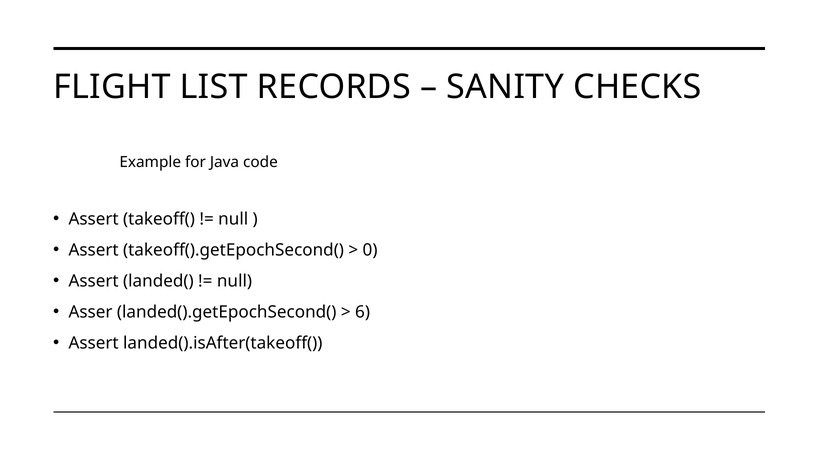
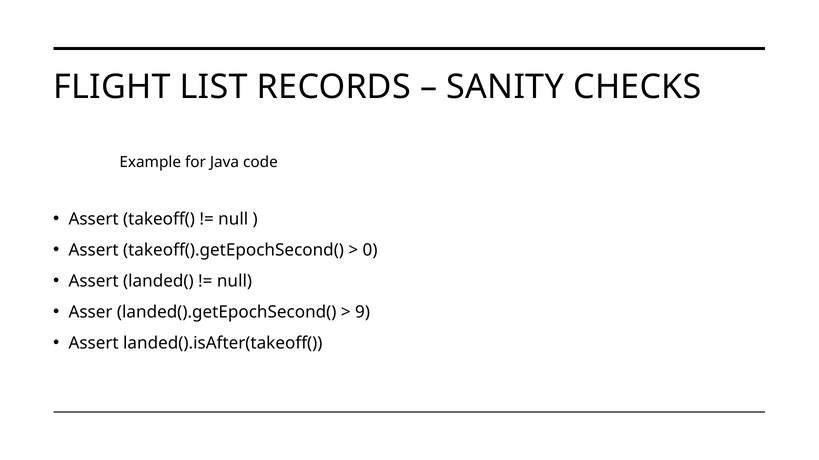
6: 6 -> 9
